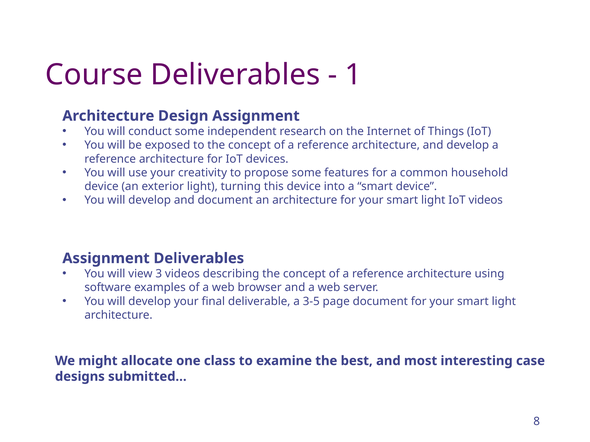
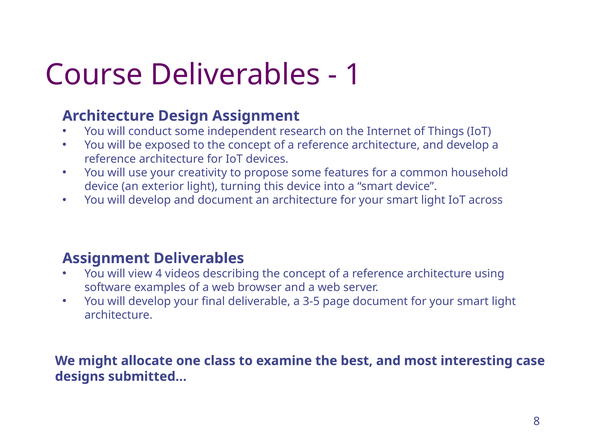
IoT videos: videos -> across
3: 3 -> 4
